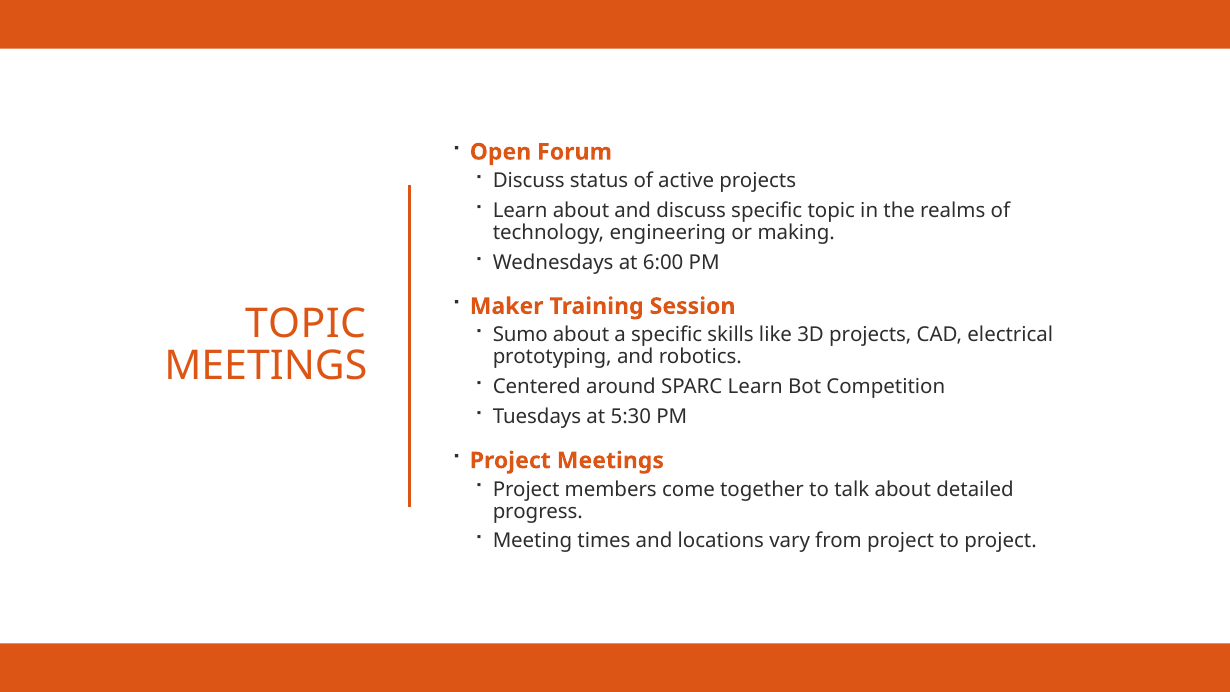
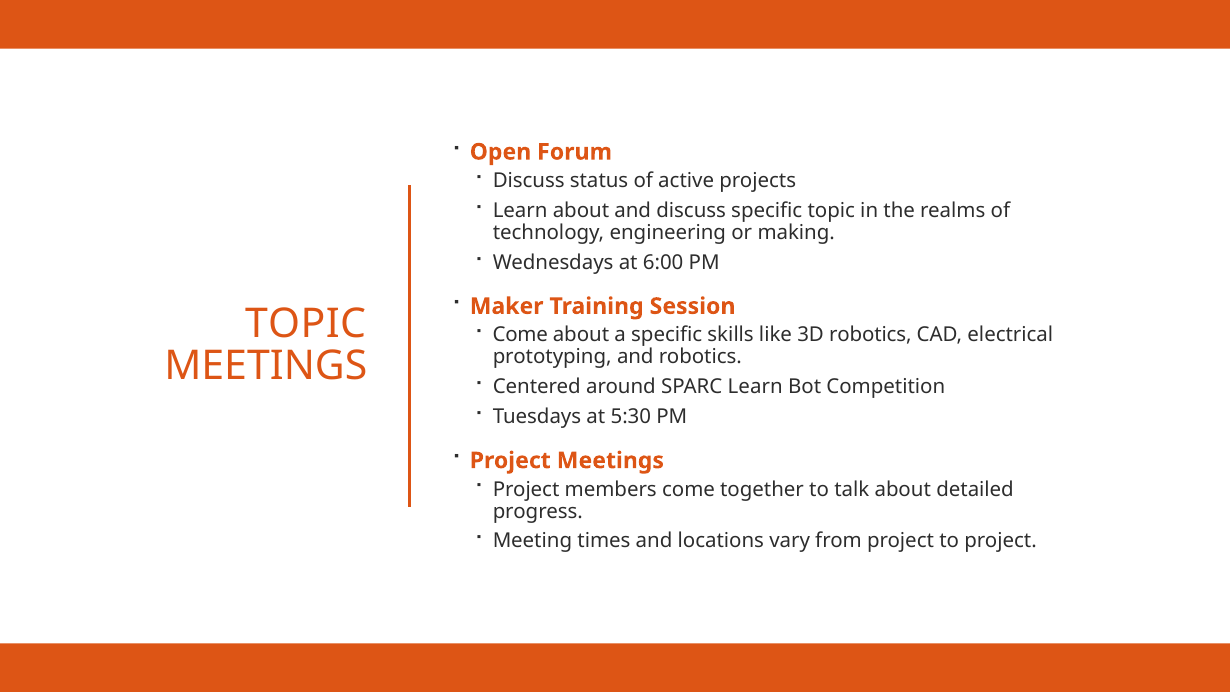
Sumo at (520, 335): Sumo -> Come
3D projects: projects -> robotics
